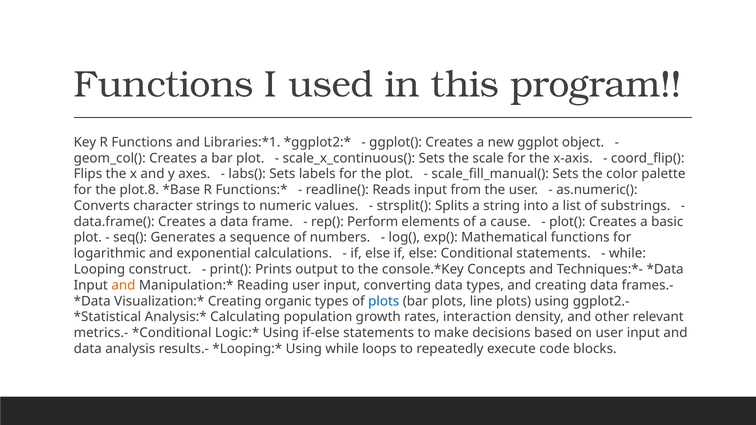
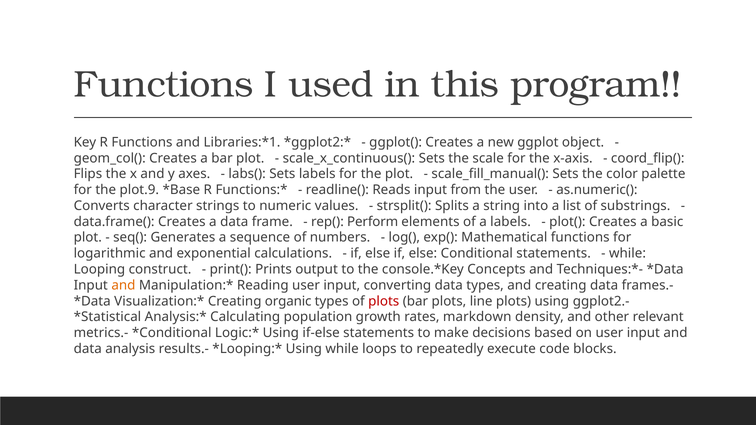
plot.8: plot.8 -> plot.9
a cause: cause -> labels
plots at (384, 301) colour: blue -> red
interaction: interaction -> markdown
